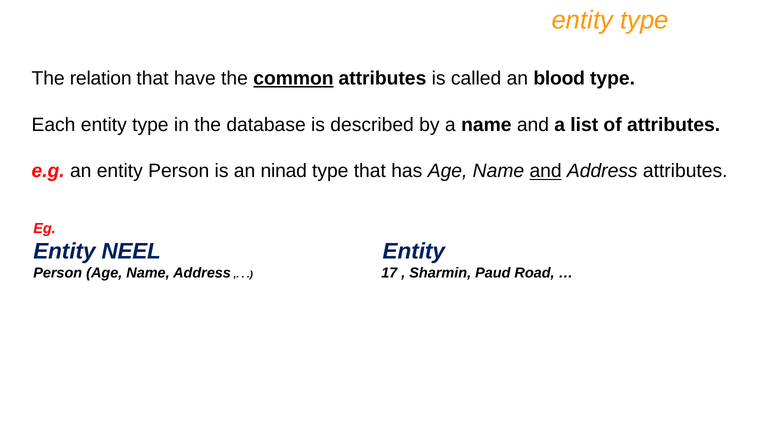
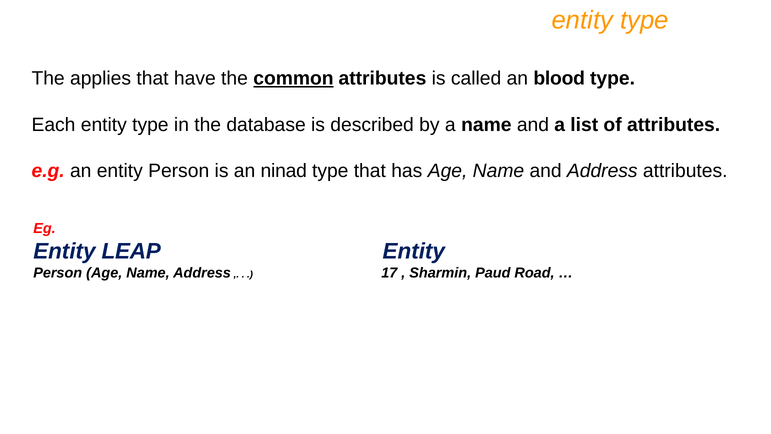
relation: relation -> applies
and at (546, 171) underline: present -> none
NEEL: NEEL -> LEAP
